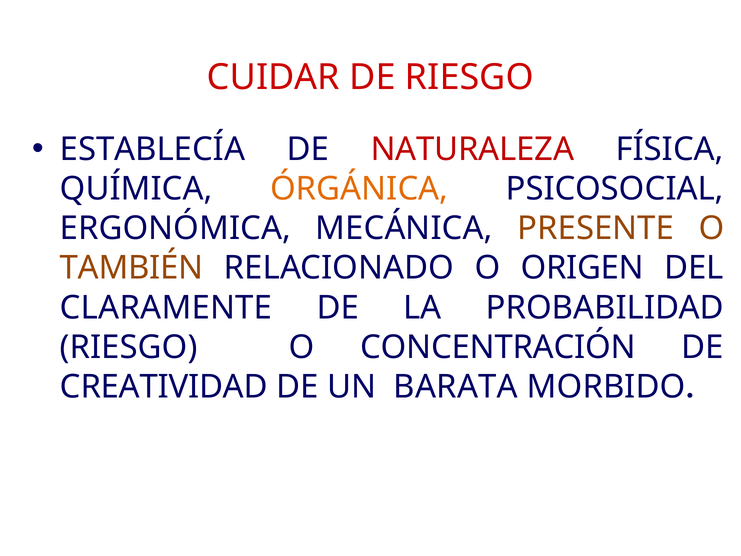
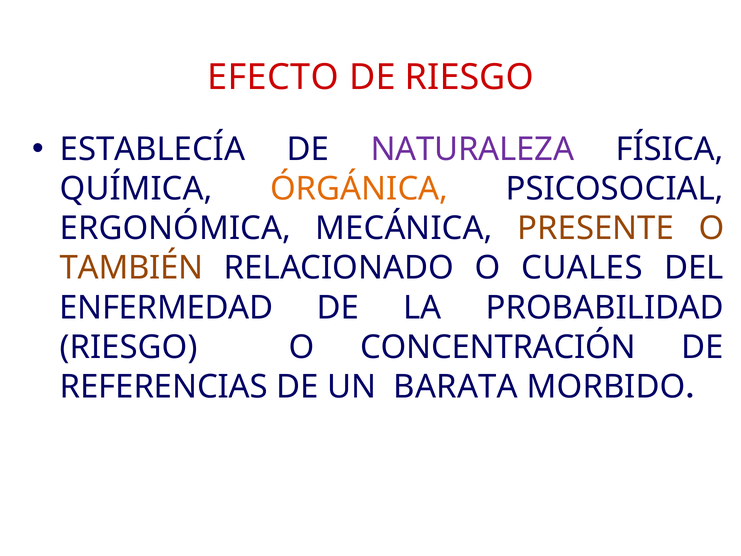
CUIDAR: CUIDAR -> EFECTO
NATURALEZA colour: red -> purple
ORIGEN: ORIGEN -> CUALES
CLARAMENTE: CLARAMENTE -> ENFERMEDAD
CREATIVIDAD: CREATIVIDAD -> REFERENCIAS
